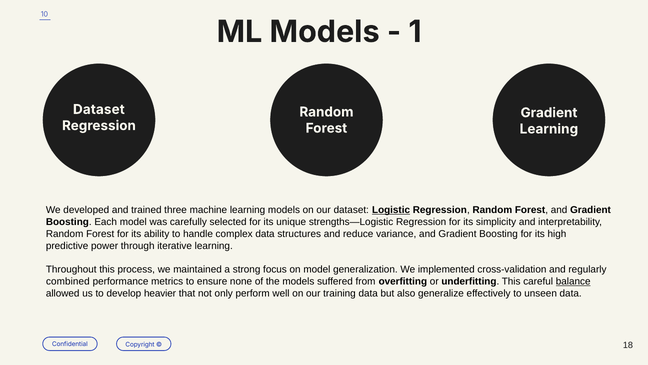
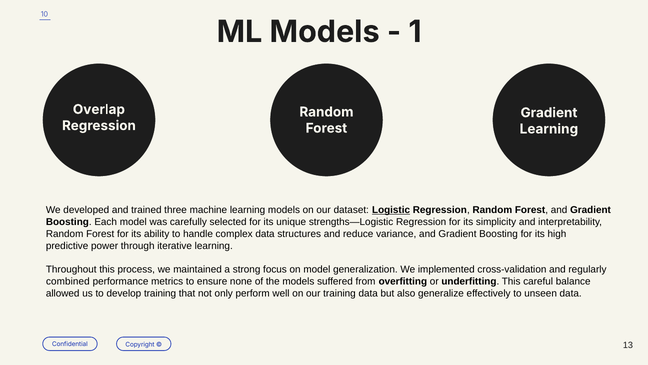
Dataset at (99, 109): Dataset -> Overlap
balance underline: present -> none
develop heavier: heavier -> training
18: 18 -> 13
